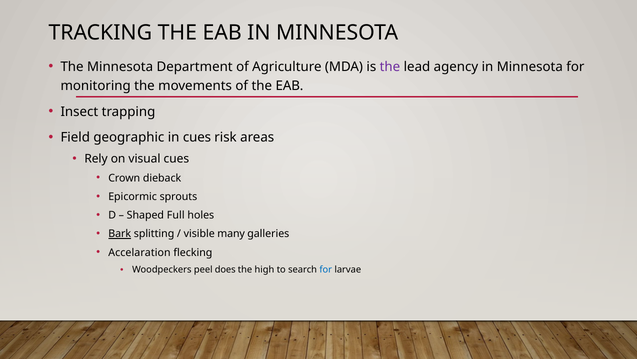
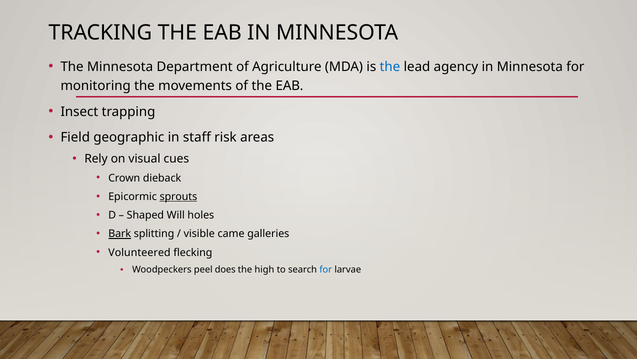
the at (390, 67) colour: purple -> blue
in cues: cues -> staff
sprouts underline: none -> present
Full: Full -> Will
many: many -> came
Accelaration: Accelaration -> Volunteered
